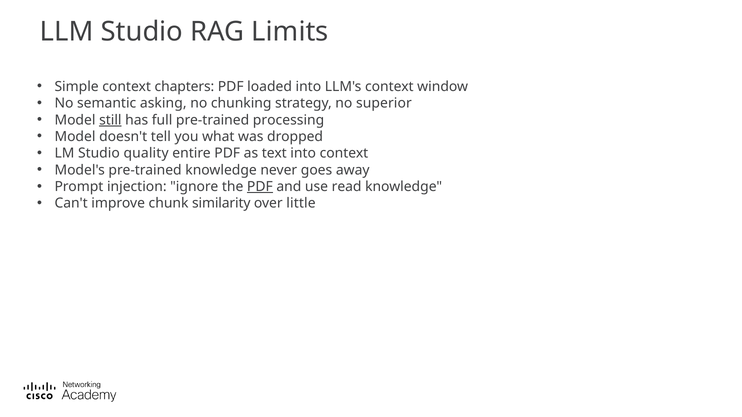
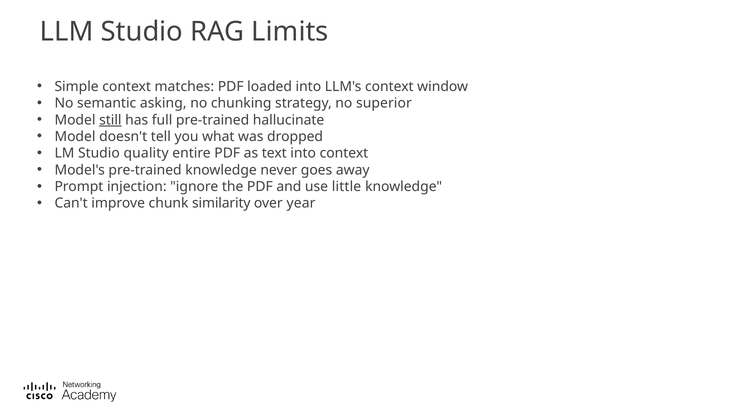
chapters: chapters -> matches
processing: processing -> hallucinate
PDF at (260, 187) underline: present -> none
read: read -> little
little: little -> year
